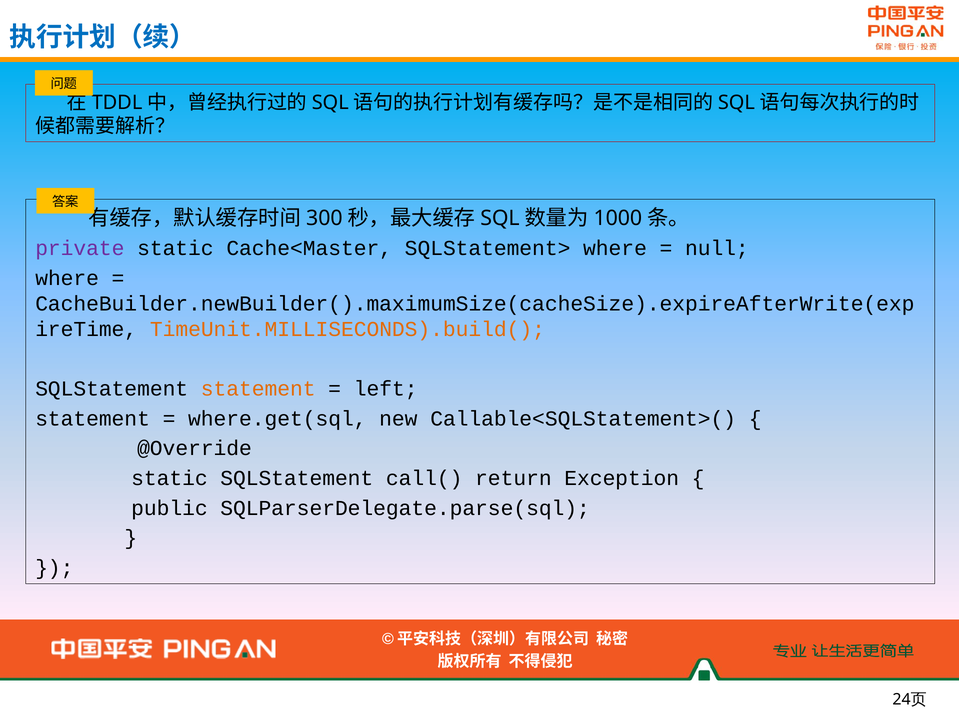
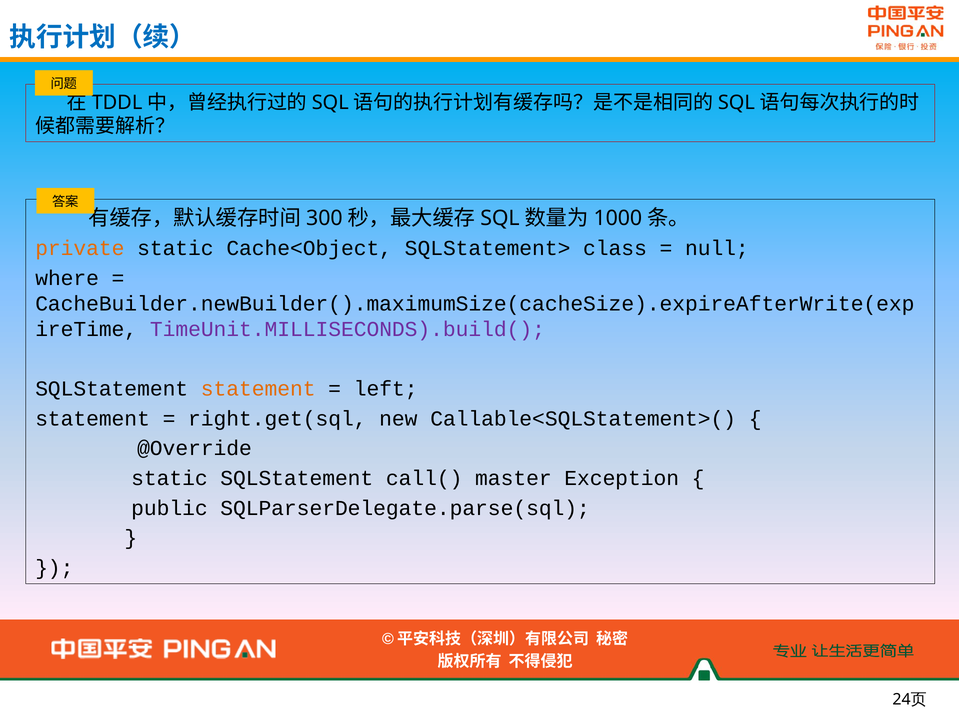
private colour: purple -> orange
Cache<Master: Cache<Master -> Cache<Object
SQLStatement> where: where -> class
TimeUnit.MILLISECONDS).build( colour: orange -> purple
where.get(sql: where.get(sql -> right.get(sql
return: return -> master
